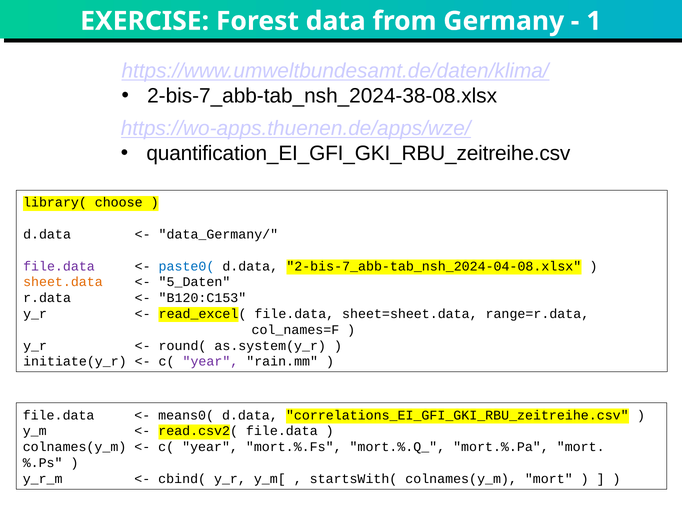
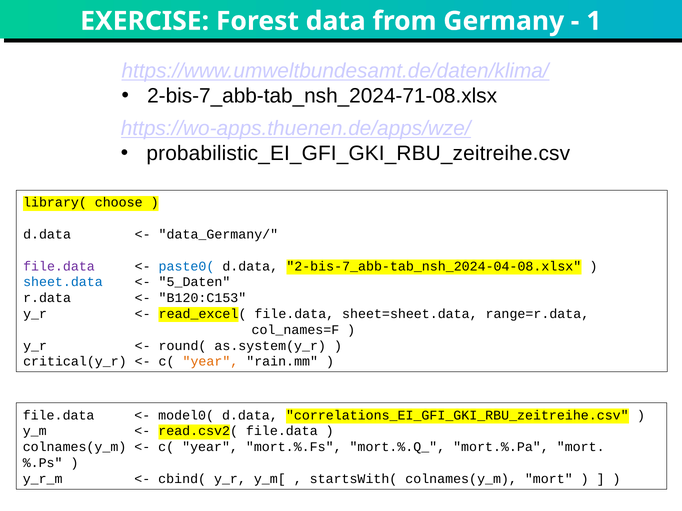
2-bis-7_abb-tab_nsh_2024-38-08.xlsx: 2-bis-7_abb-tab_nsh_2024-38-08.xlsx -> 2-bis-7_abb-tab_nsh_2024-71-08.xlsx
quantification_EI_GFI_GKI_RBU_zeitreihe.csv: quantification_EI_GFI_GKI_RBU_zeitreihe.csv -> probabilistic_EI_GFI_GKI_RBU_zeitreihe.csv
sheet.data colour: orange -> blue
initiate(y_r: initiate(y_r -> critical(y_r
year at (210, 362) colour: purple -> orange
means0(: means0( -> model0(
